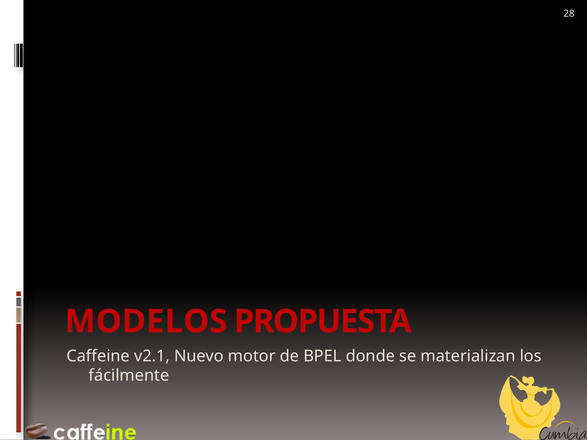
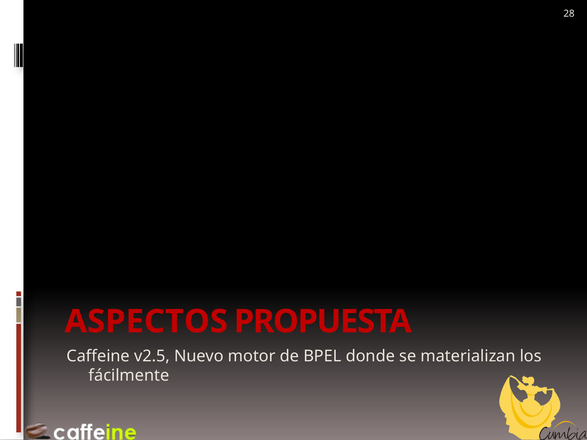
MODELOS: MODELOS -> ASPECTOS
v2.1: v2.1 -> v2.5
